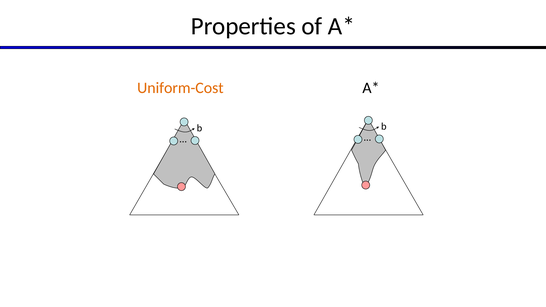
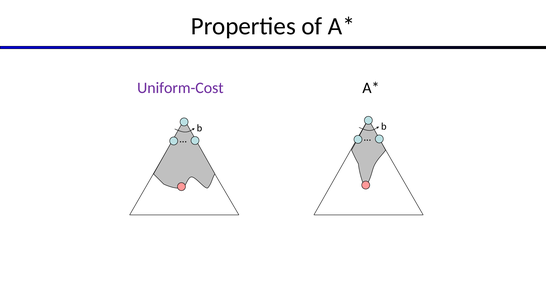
Uniform-Cost colour: orange -> purple
